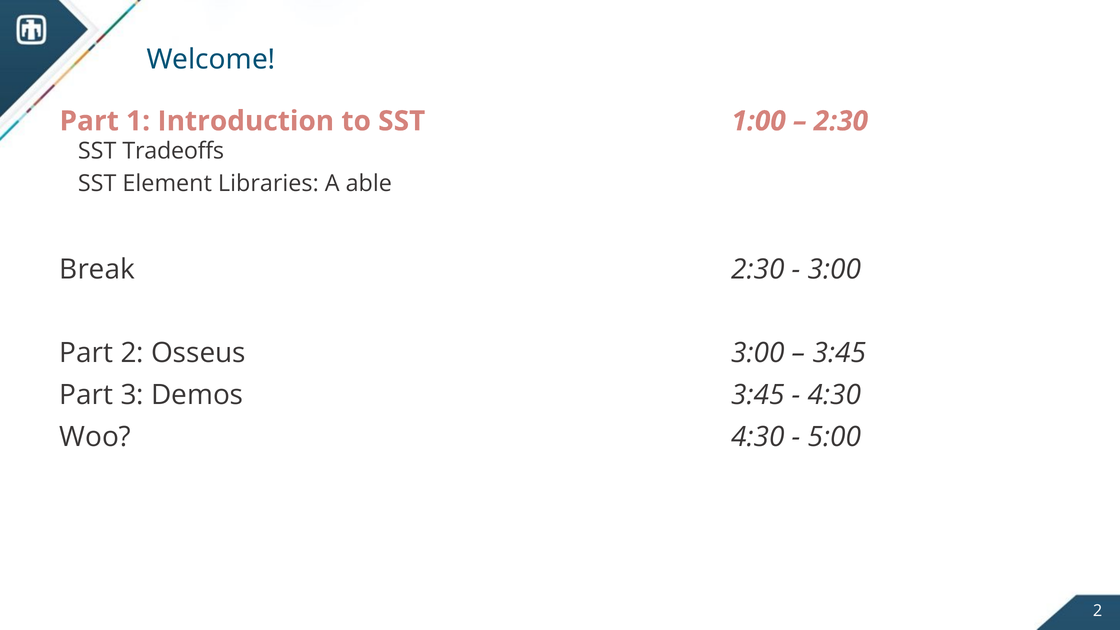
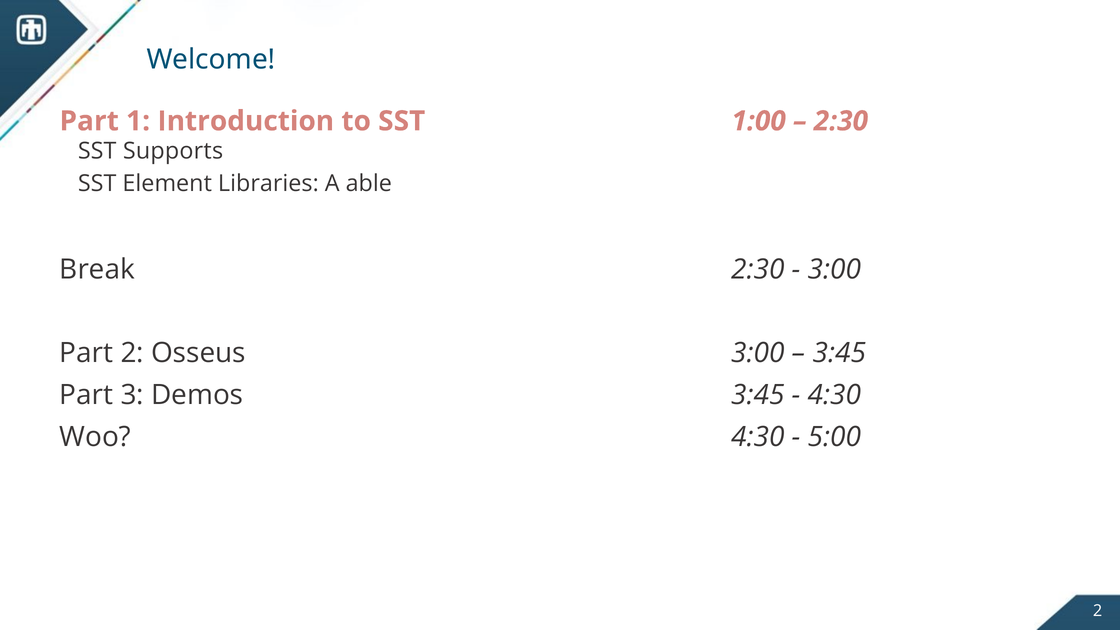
Tradeoffs: Tradeoffs -> Supports
